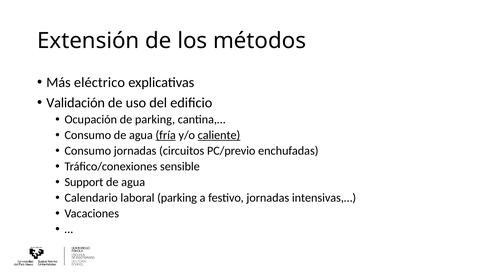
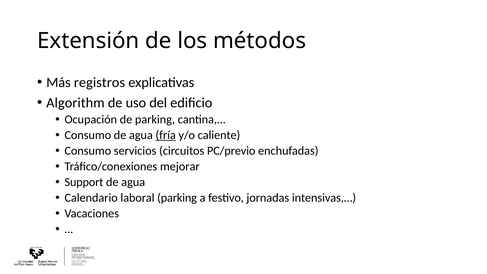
eléctrico: eléctrico -> registros
Validación: Validación -> Algorithm
caliente underline: present -> none
Consumo jornadas: jornadas -> servicios
sensible: sensible -> mejorar
